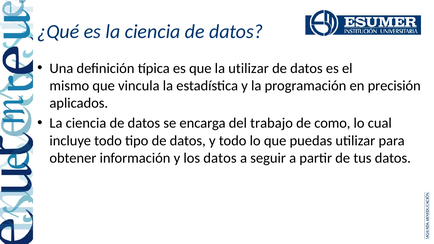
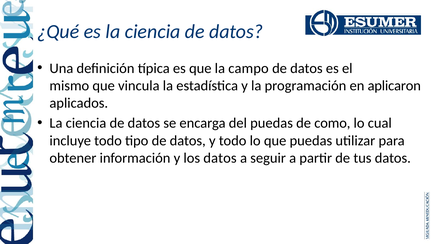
la utilizar: utilizar -> campo
precisión: precisión -> aplicaron
del trabajo: trabajo -> puedas
